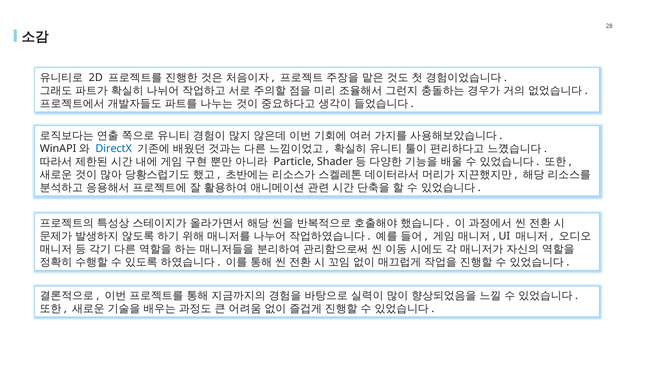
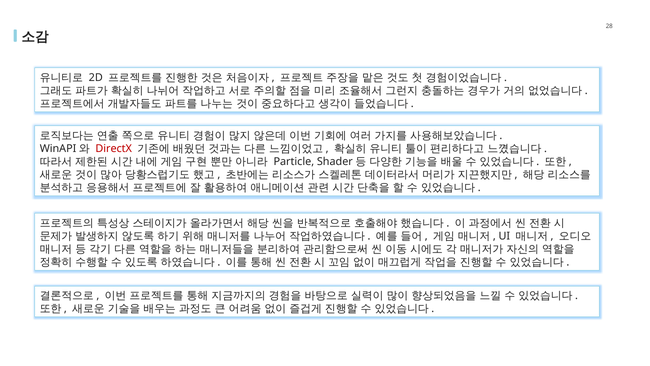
DirectX colour: blue -> red
